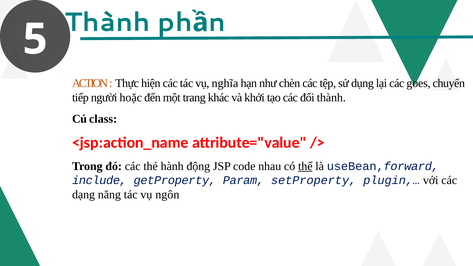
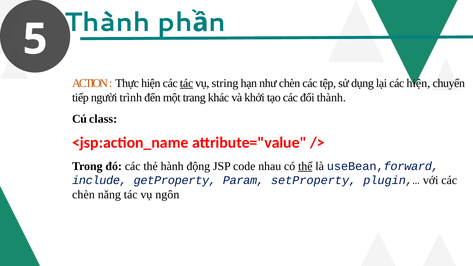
tác at (187, 83) underline: none -> present
nghĩa: nghĩa -> string
các goes: goes -> hiện
hoặc: hoặc -> trình
dạng at (84, 195): dạng -> chèn
